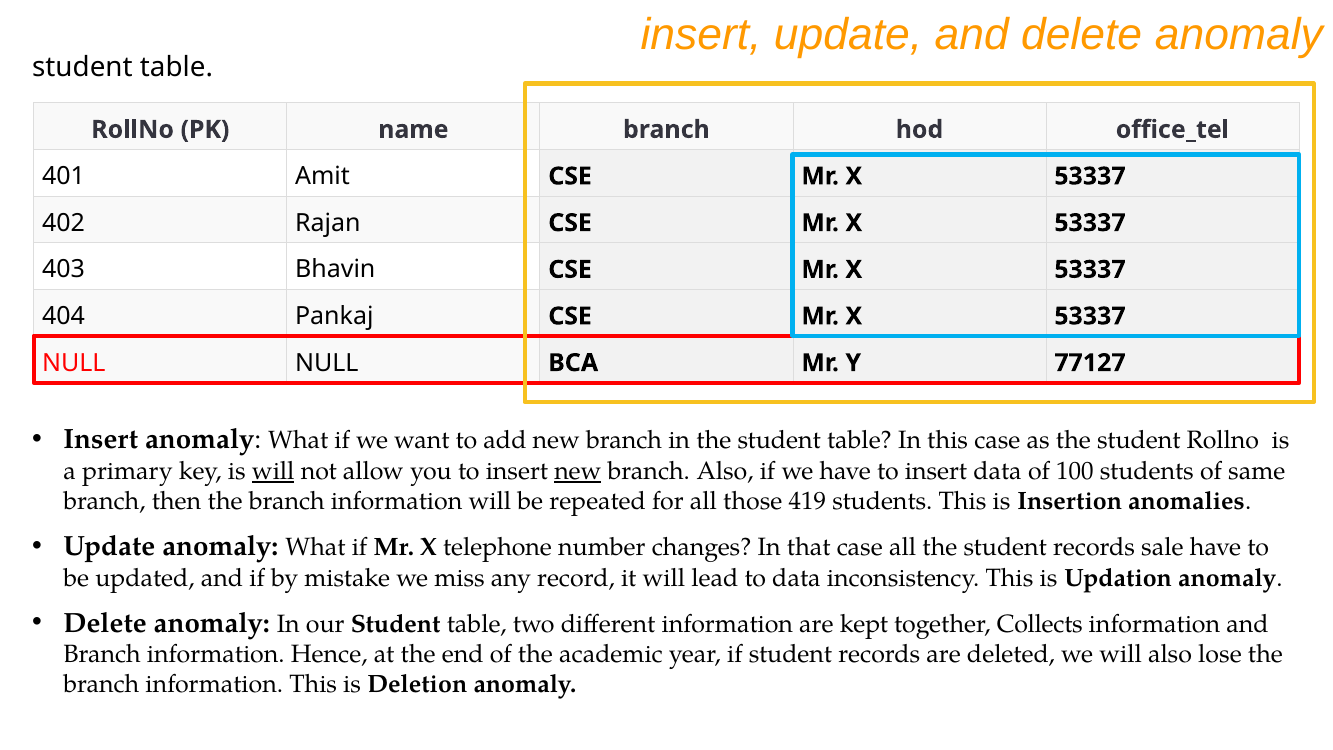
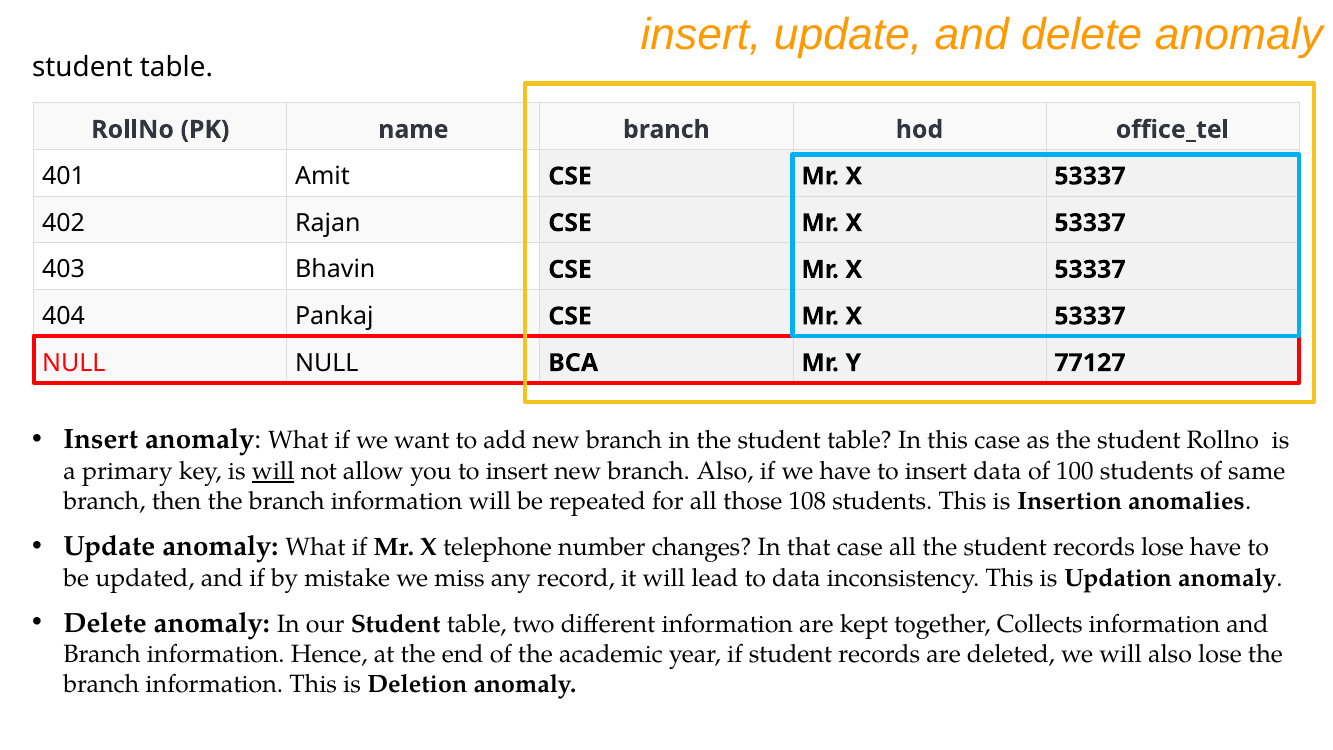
new at (578, 471) underline: present -> none
419: 419 -> 108
records sale: sale -> lose
